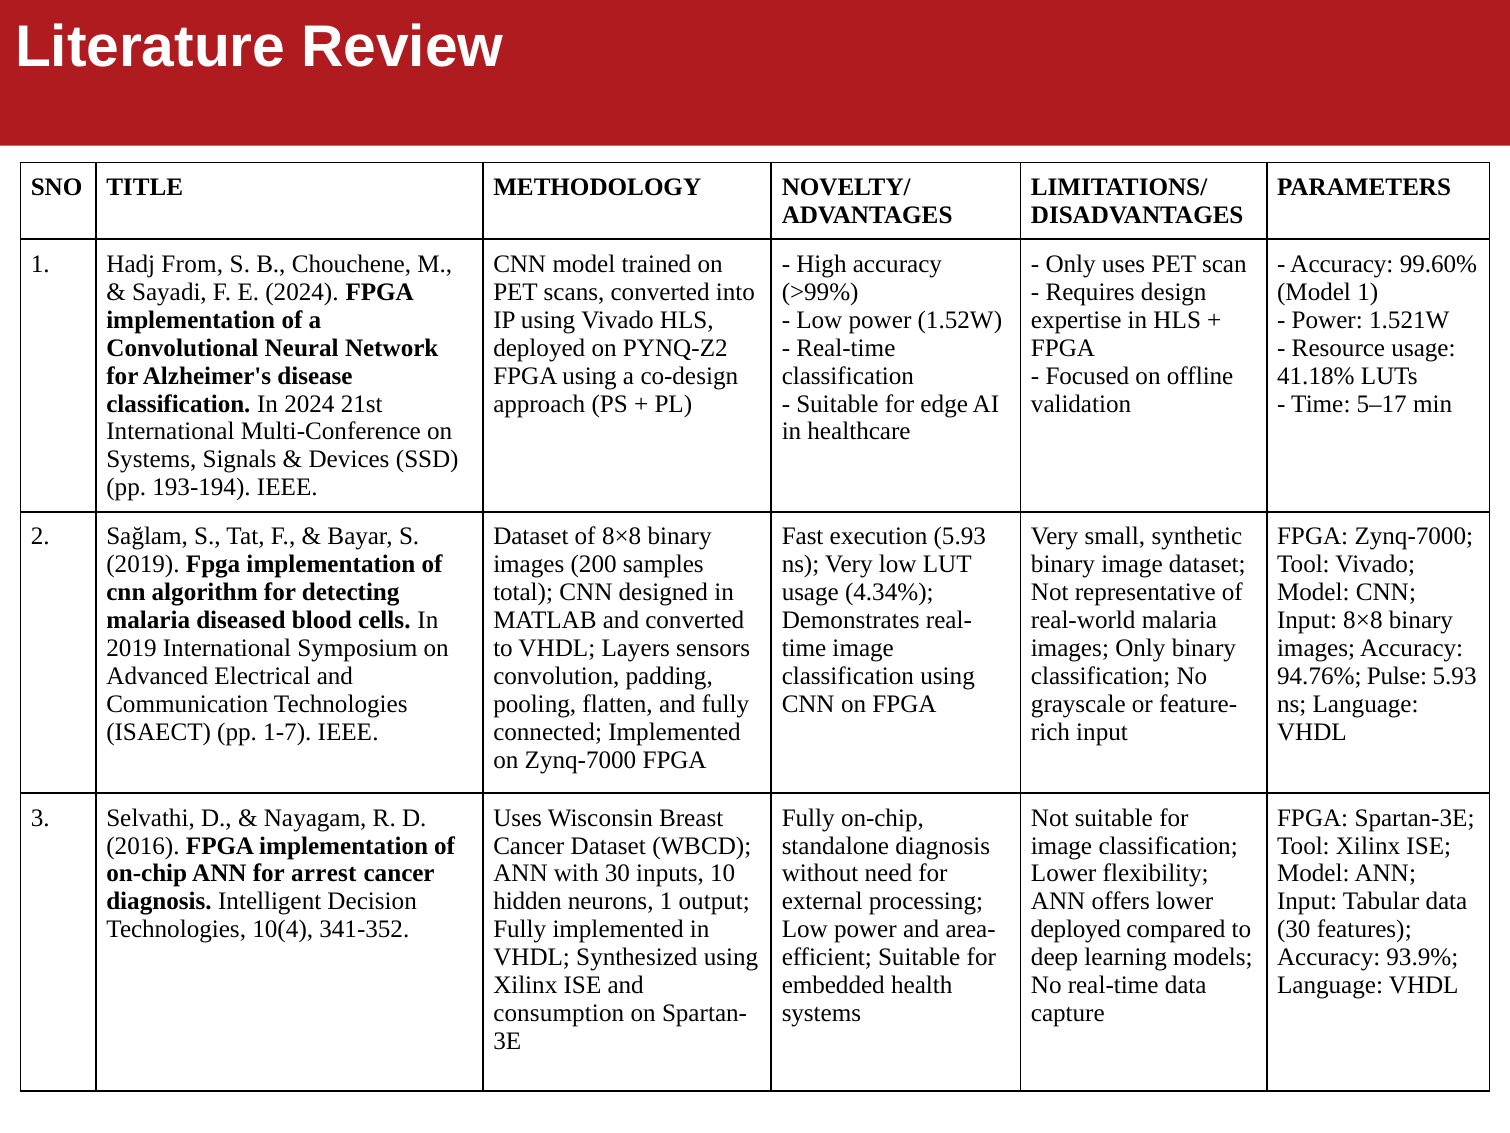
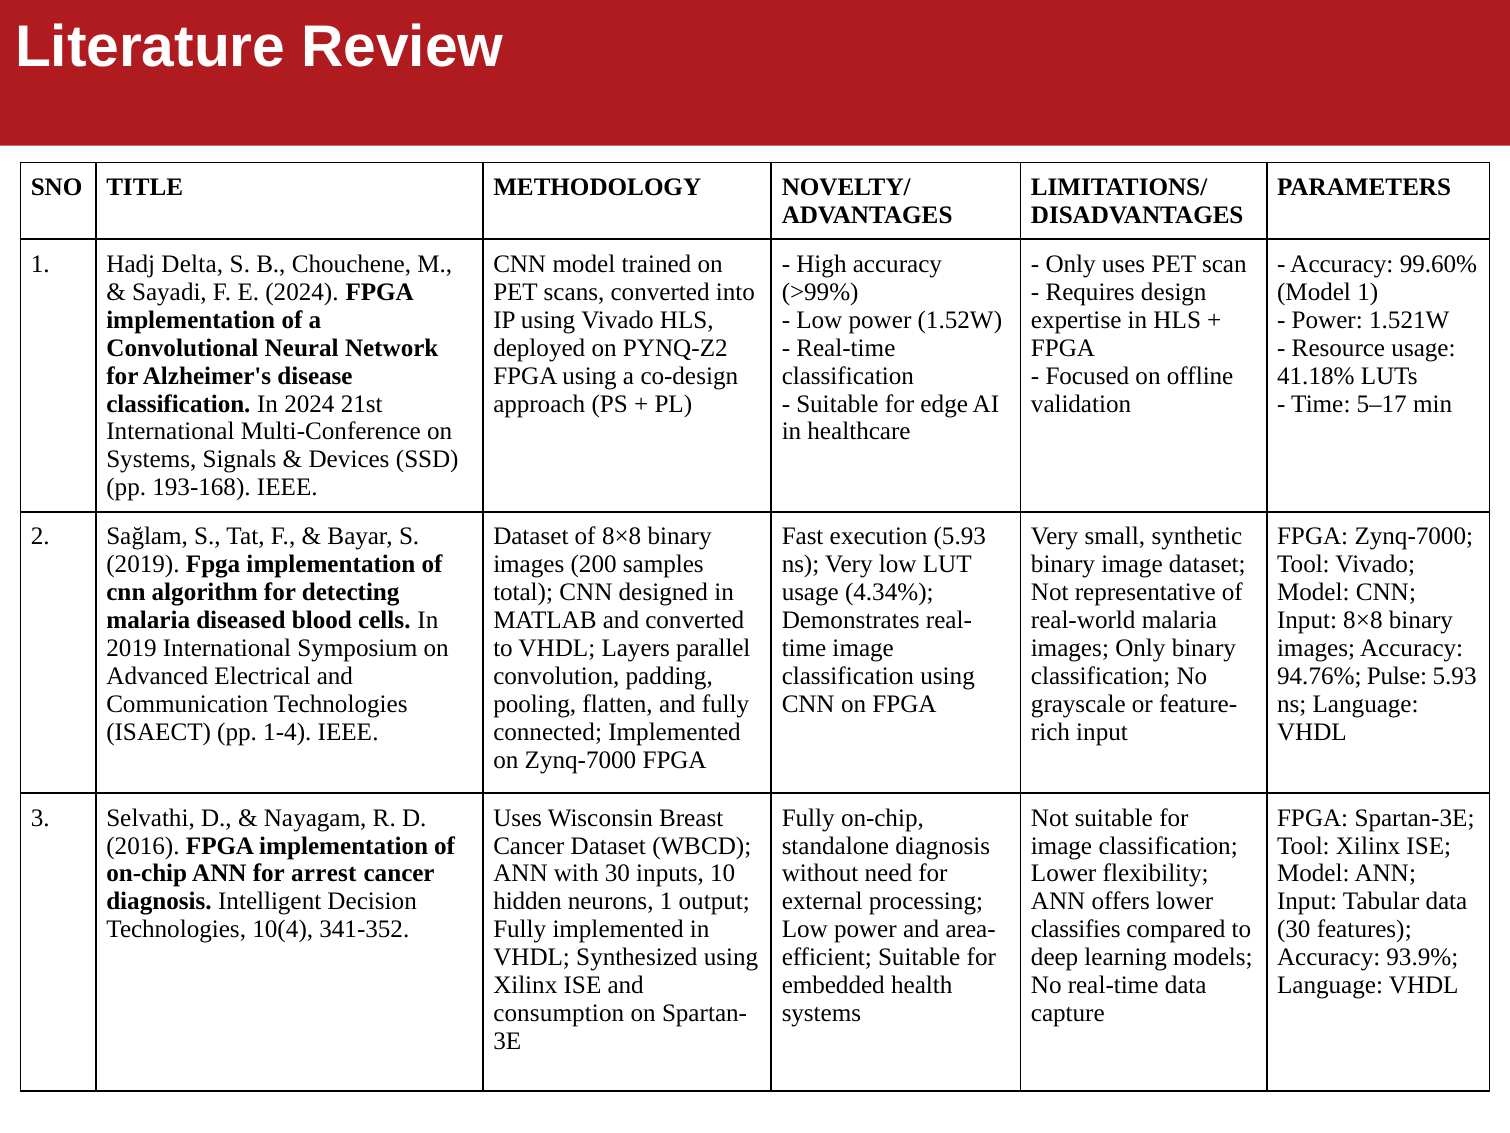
From: From -> Delta
193-194: 193-194 -> 193-168
sensors: sensors -> parallel
1-7: 1-7 -> 1-4
deployed at (1076, 929): deployed -> classifies
